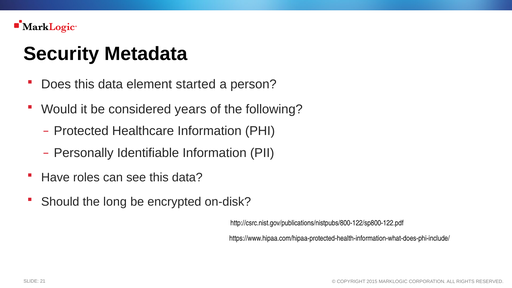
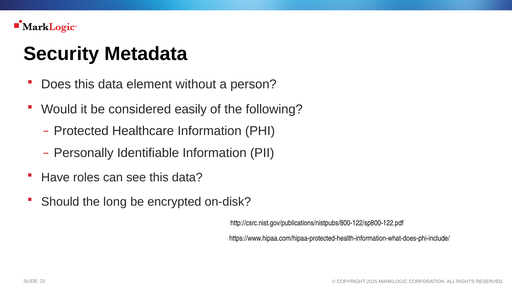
started: started -> without
years: years -> easily
